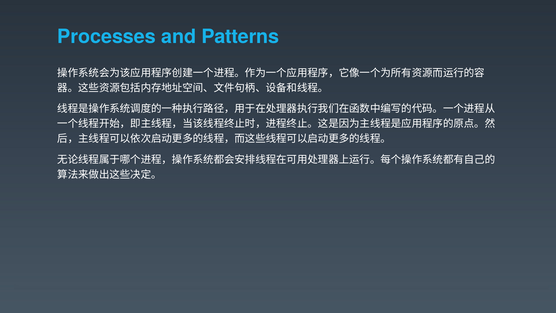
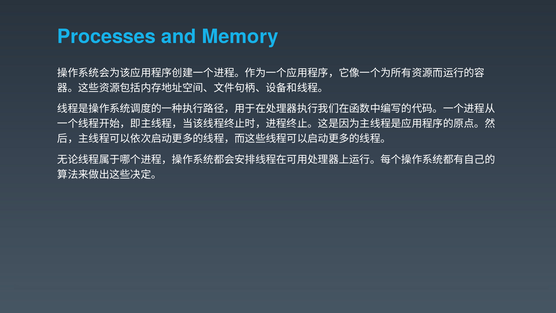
Patterns: Patterns -> Memory
